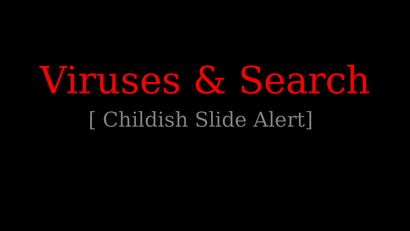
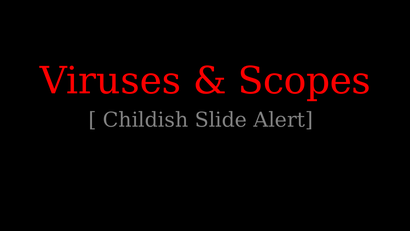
Search: Search -> Scopes
